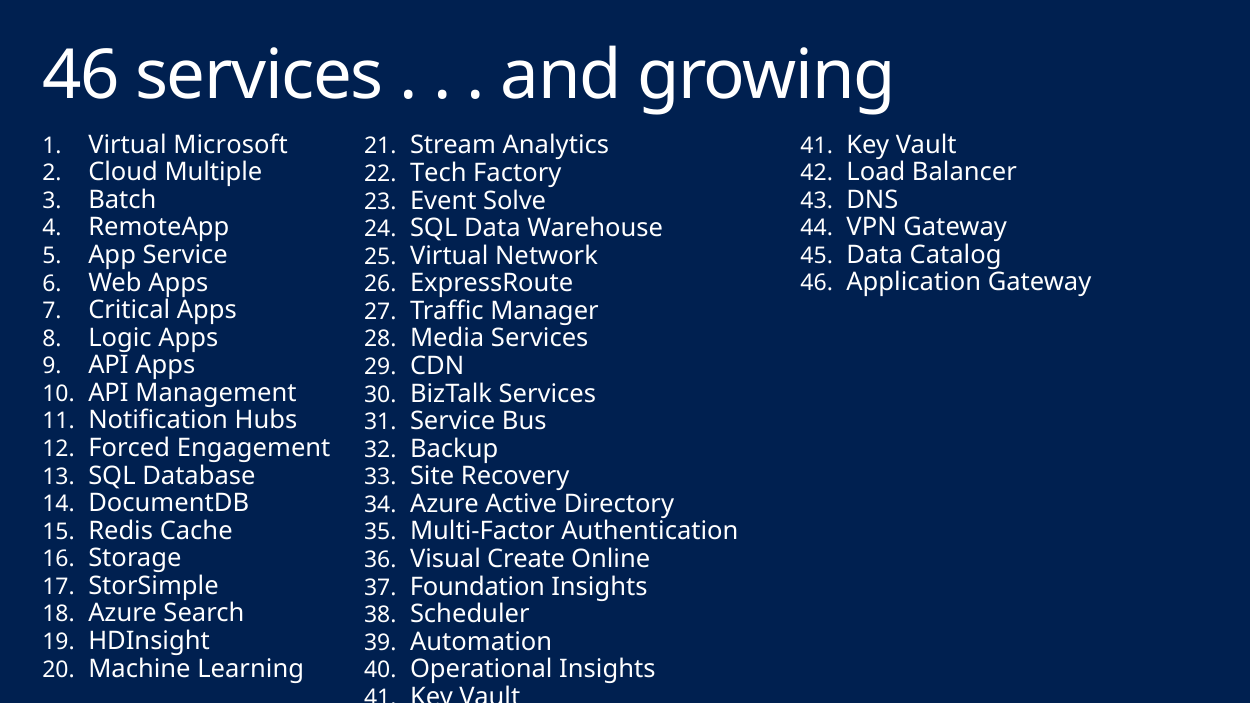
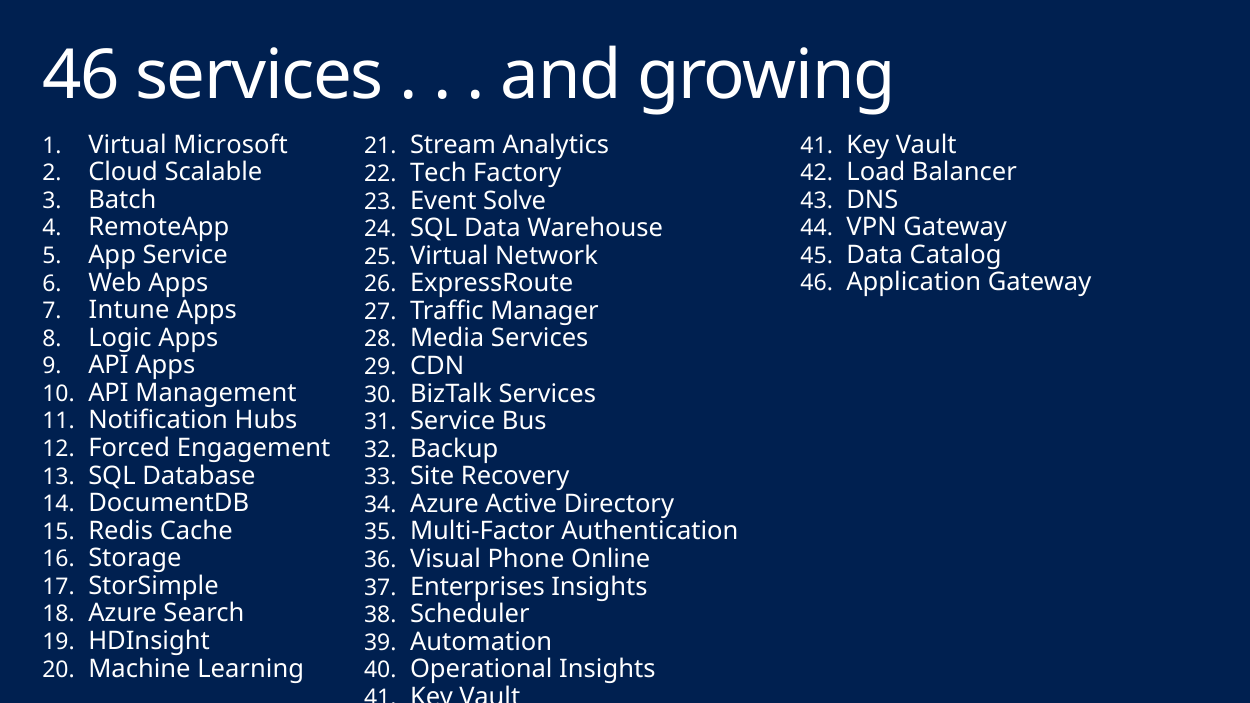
Multiple: Multiple -> Scalable
Critical: Critical -> Intune
Create: Create -> Phone
Foundation: Foundation -> Enterprises
